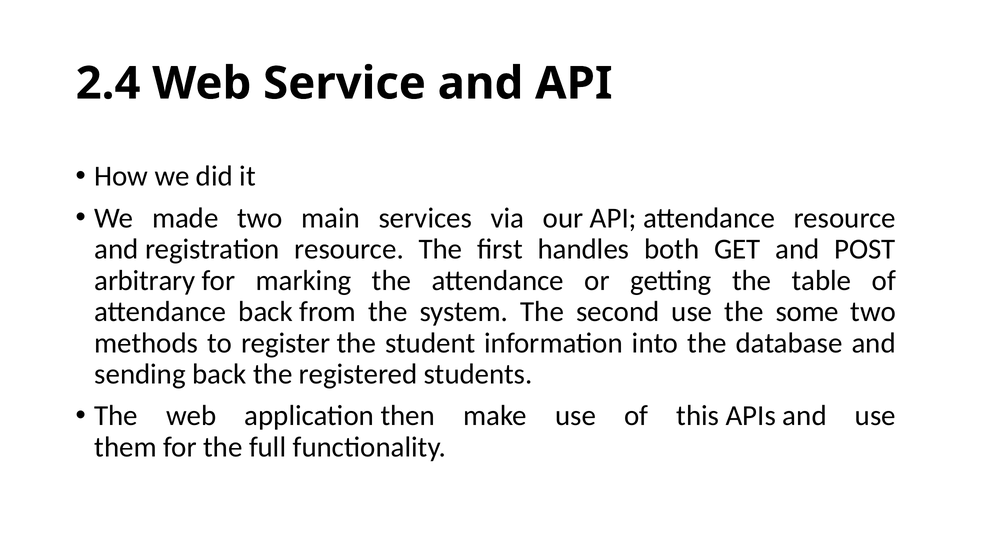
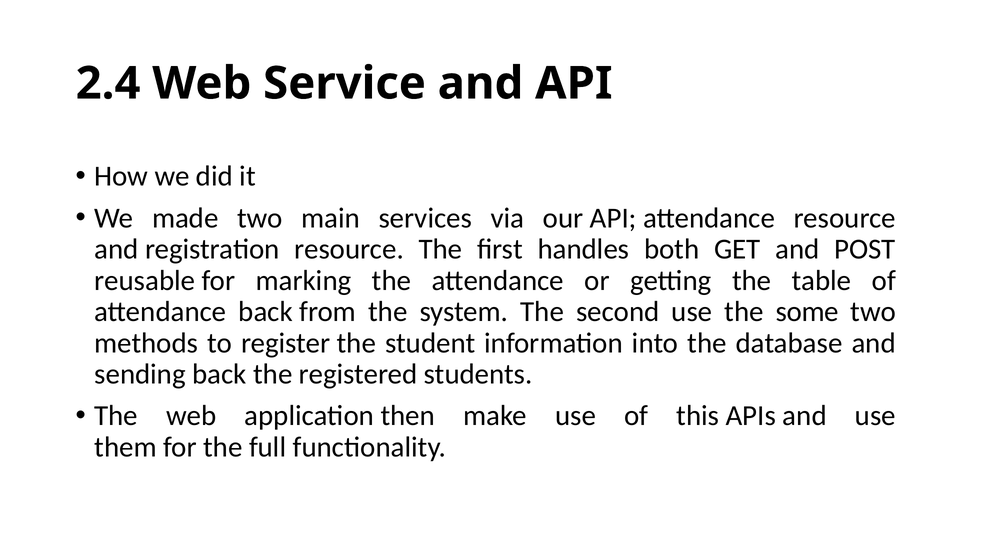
arbitrary: arbitrary -> reusable
